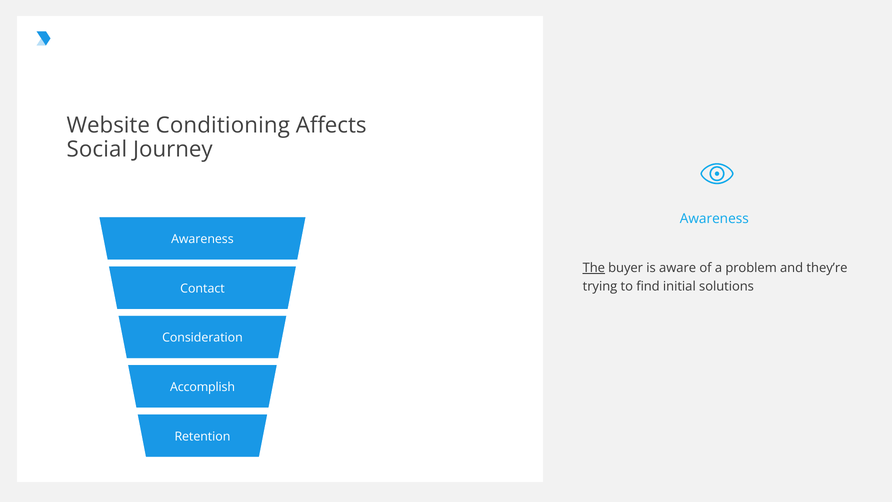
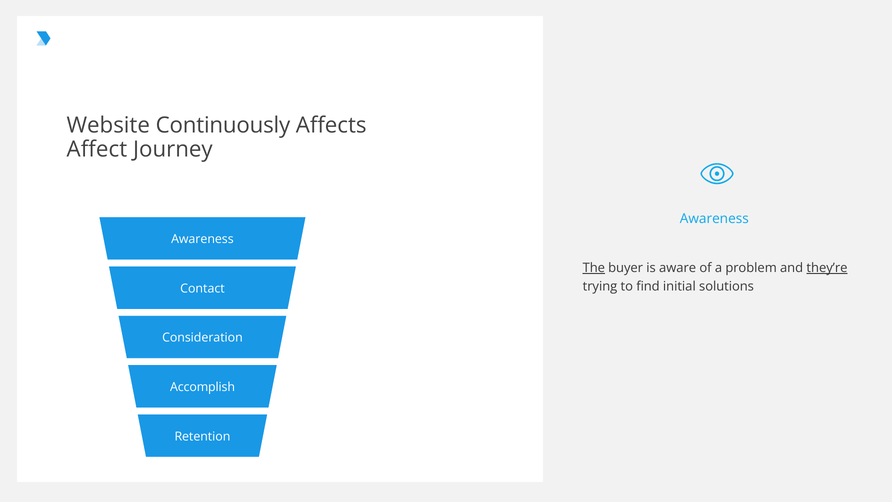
Conditioning: Conditioning -> Continuously
Social: Social -> Affect
they’re underline: none -> present
